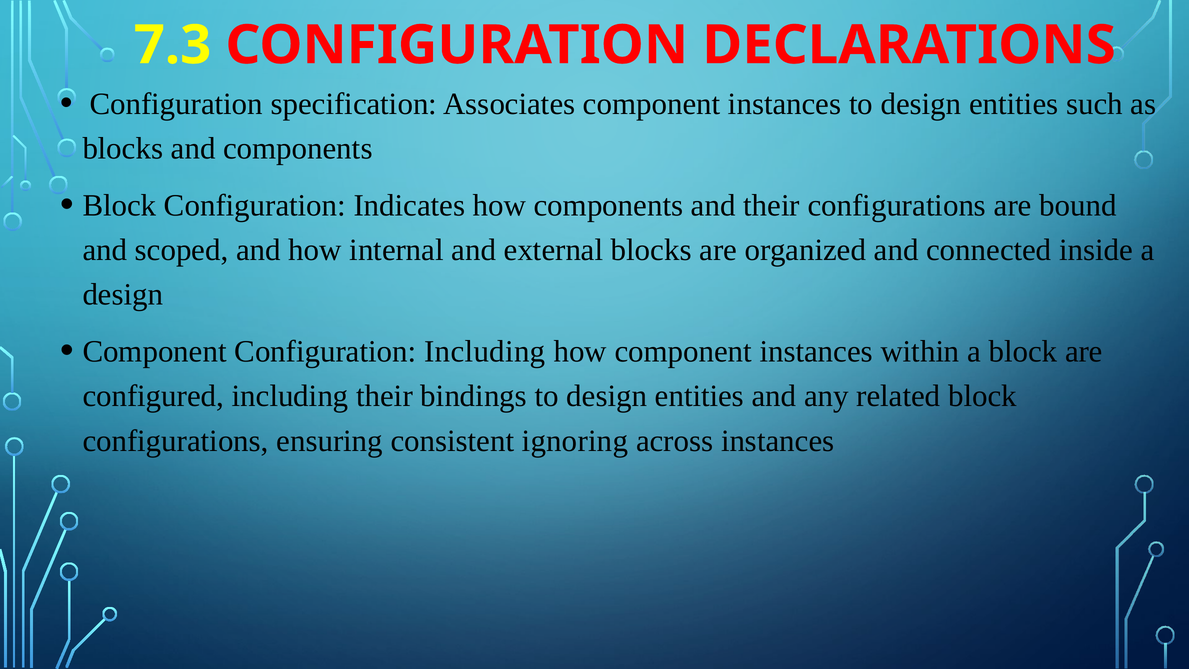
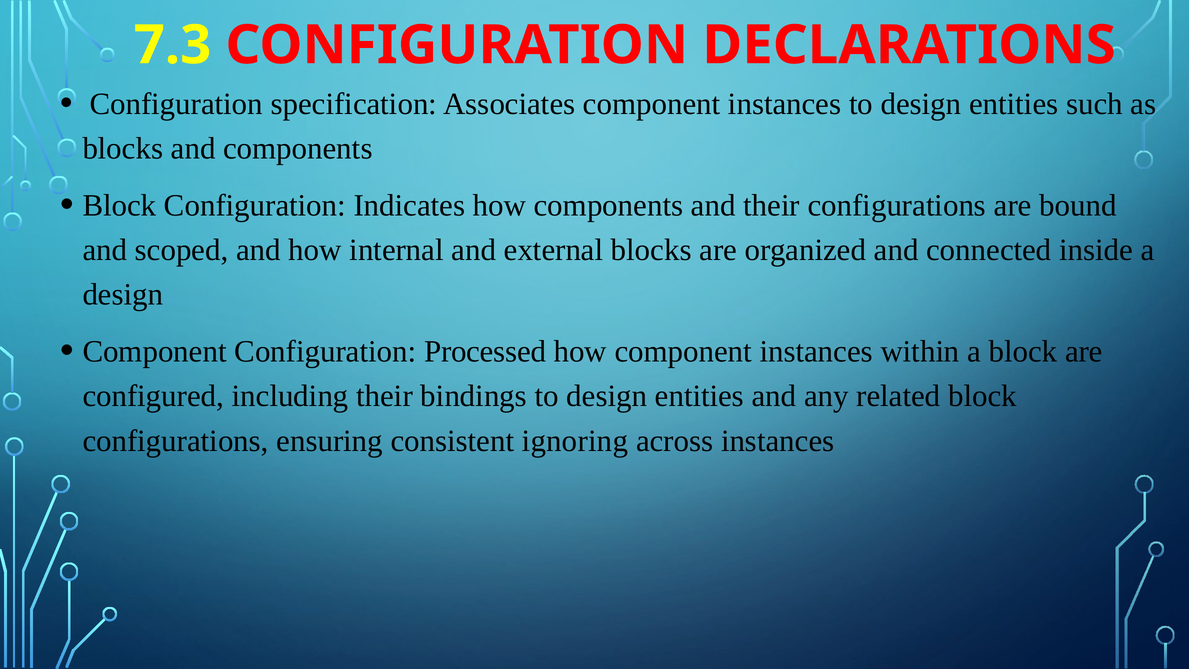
Configuration Including: Including -> Processed
